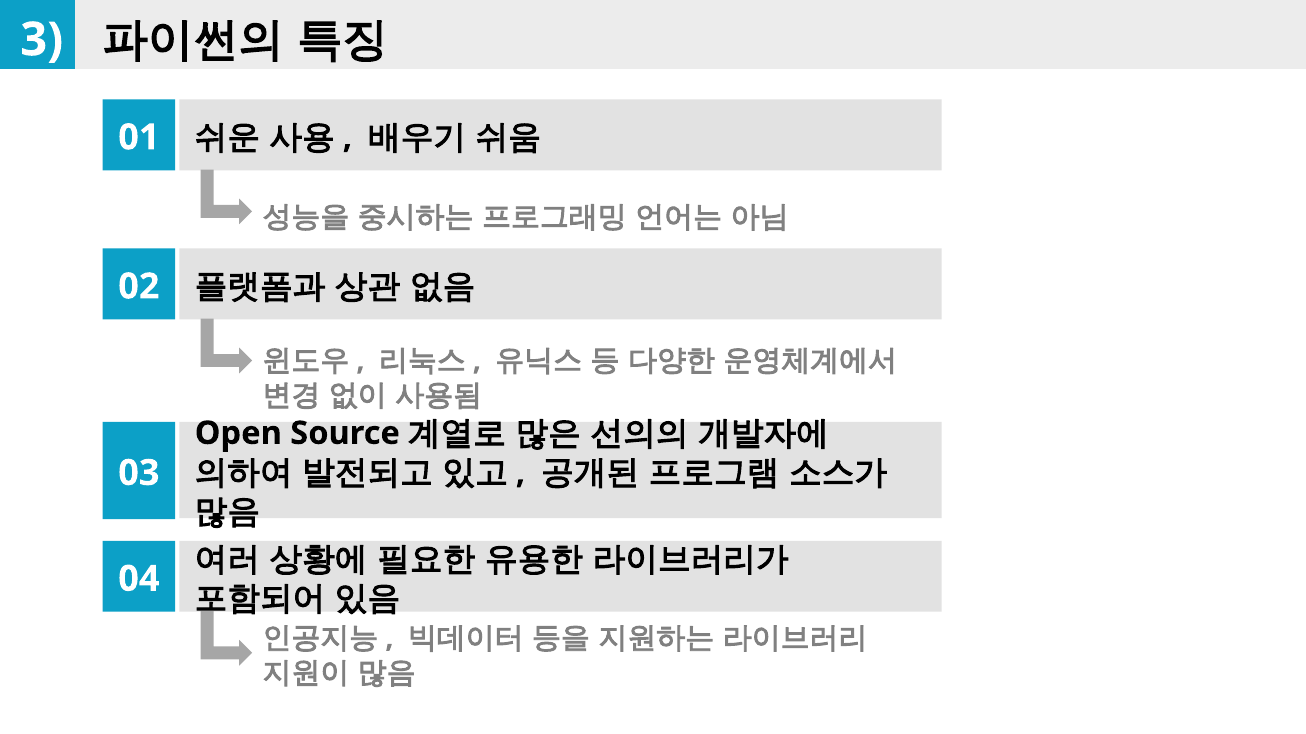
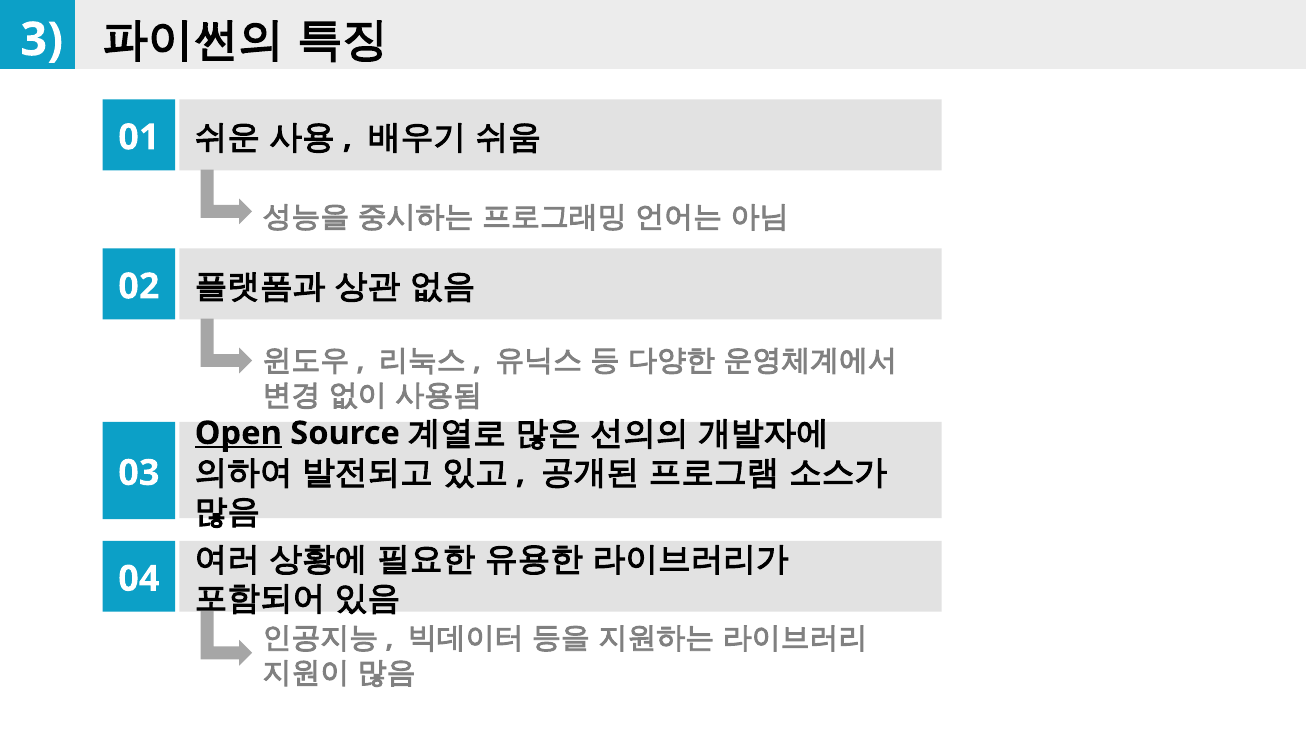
Open underline: none -> present
